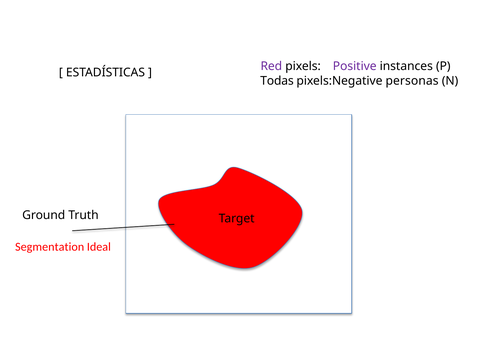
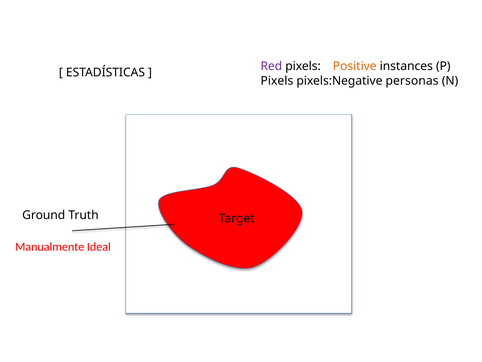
Positive colour: purple -> orange
Todas at (277, 81): Todas -> Pixels
Segmentation: Segmentation -> Manualmente
